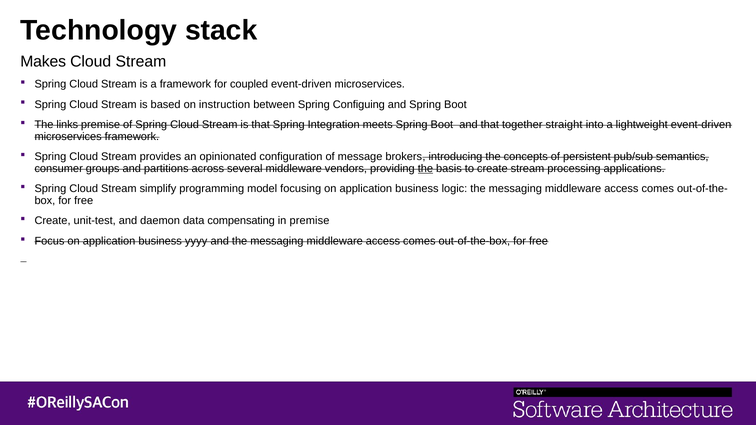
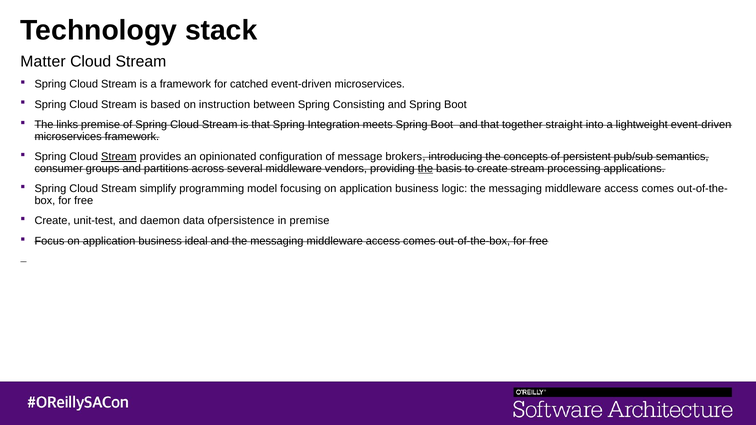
Makes: Makes -> Matter
coupled: coupled -> catched
Configuing: Configuing -> Consisting
Stream at (119, 157) underline: none -> present
compensating: compensating -> ofpersistence
yyyy: yyyy -> ideal
